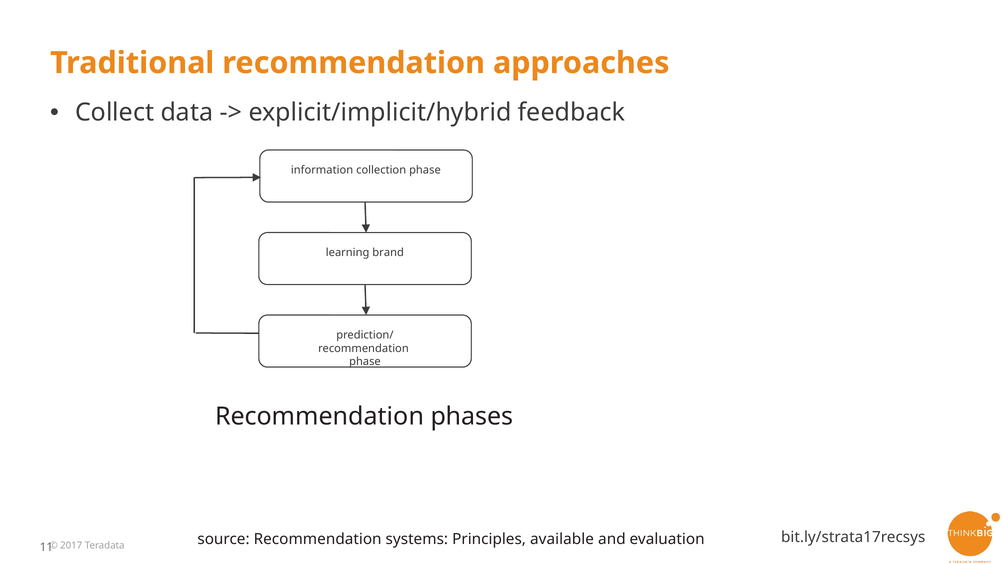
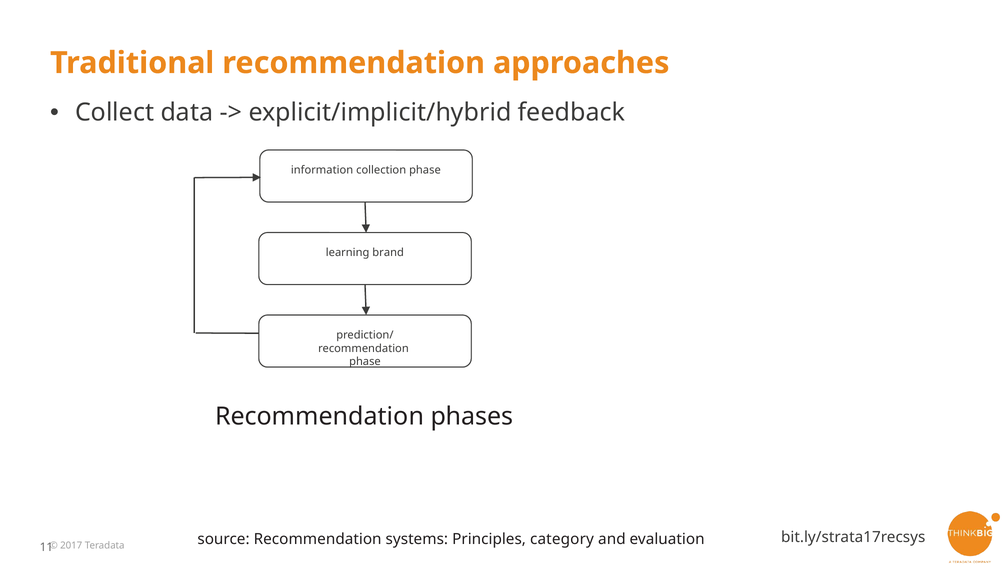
available: available -> category
